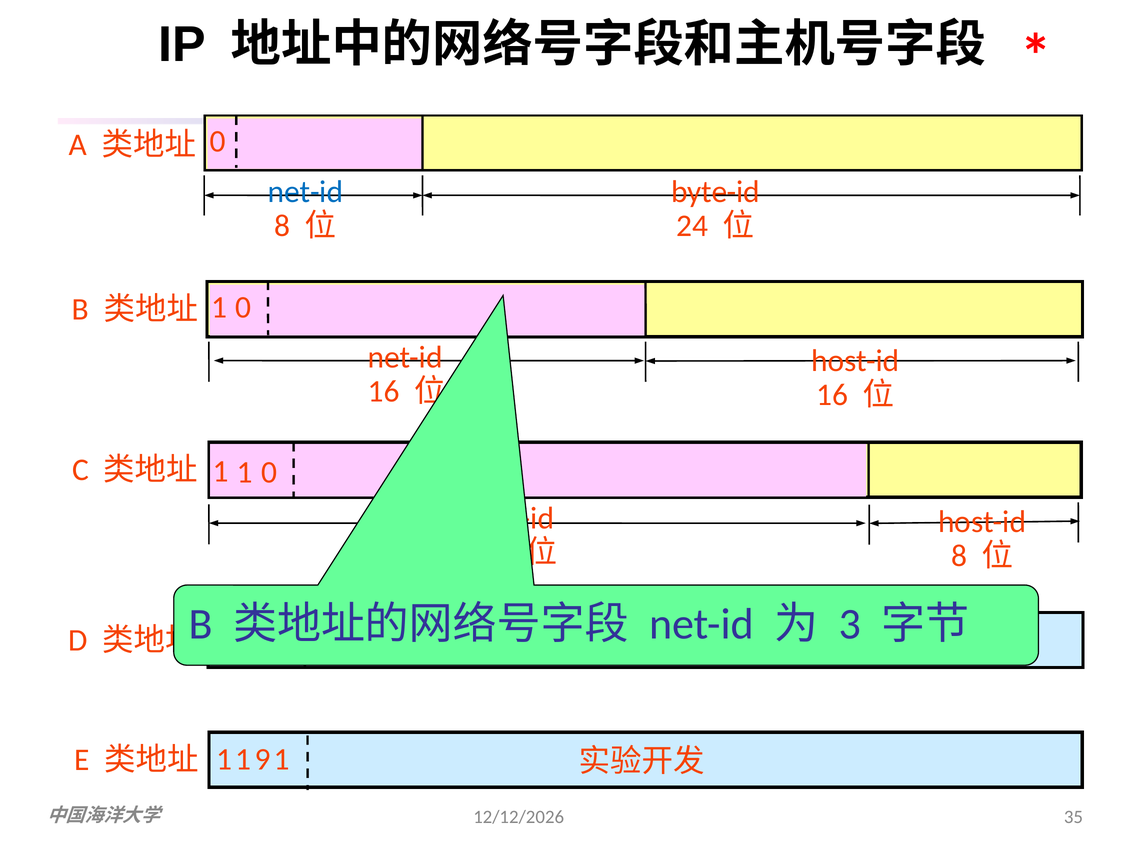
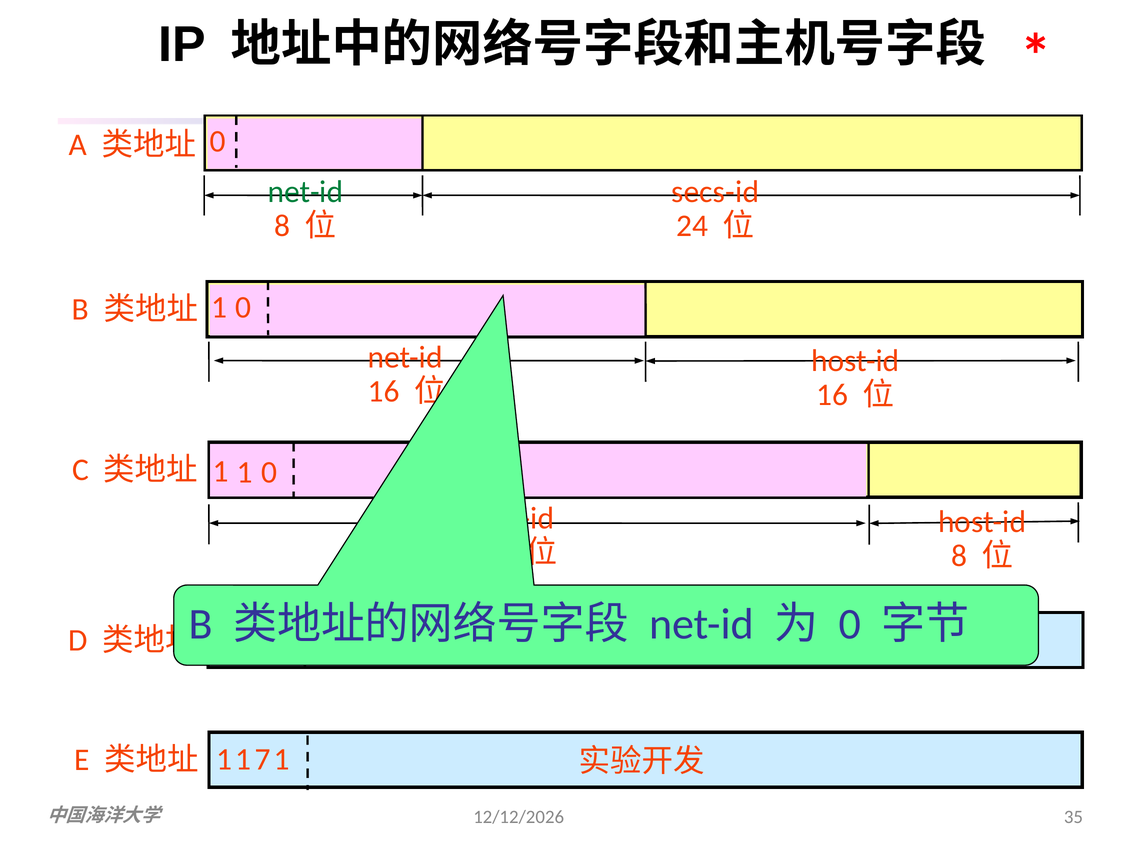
net-id at (305, 192) colour: blue -> green
byte-id: byte-id -> secs-id
3 at (850, 624): 3 -> 0
9: 9 -> 7
